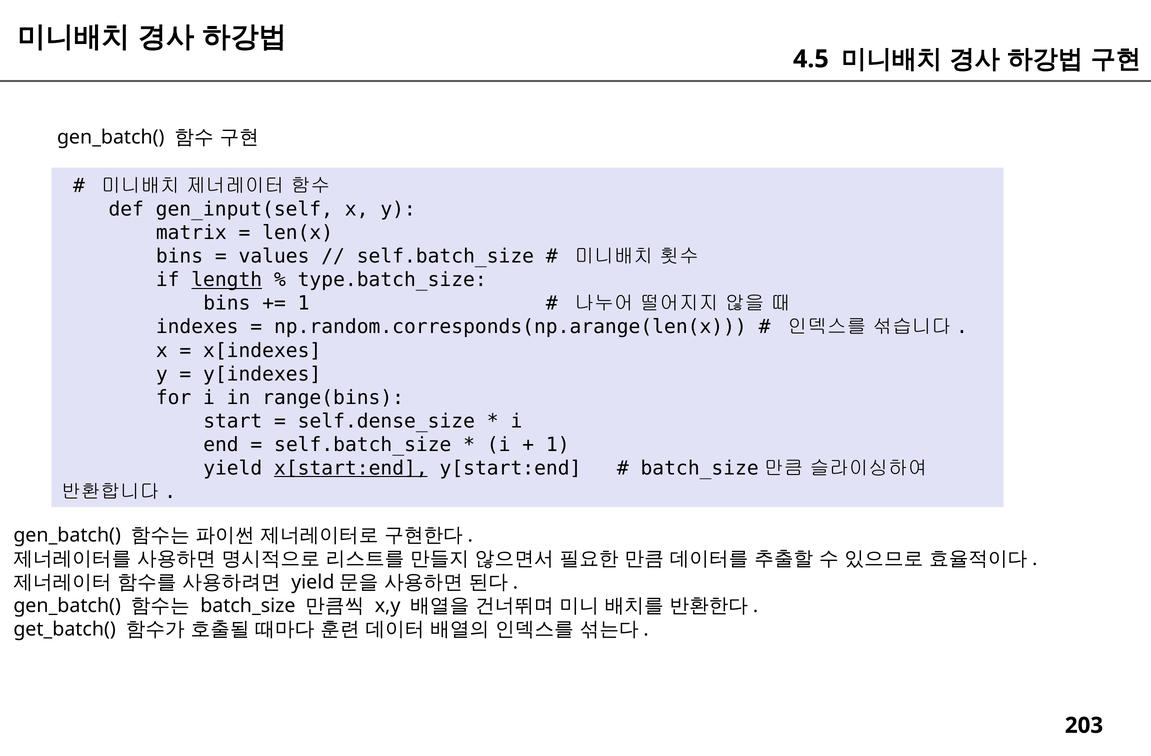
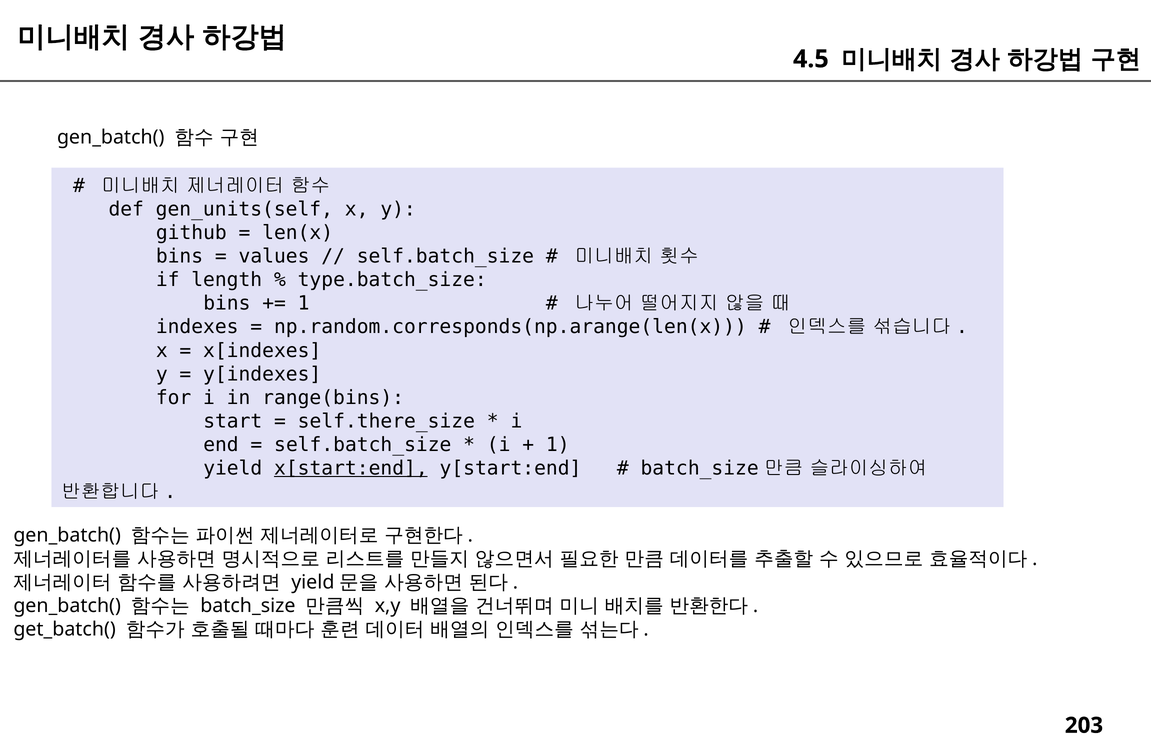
gen_input(self: gen_input(self -> gen_units(self
matrix: matrix -> github
length underline: present -> none
self.dense_size: self.dense_size -> self.there_size
